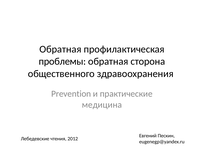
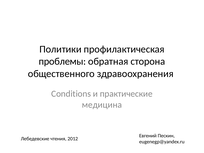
Обратная at (60, 49): Обратная -> Политики
Prevention: Prevention -> Conditions
